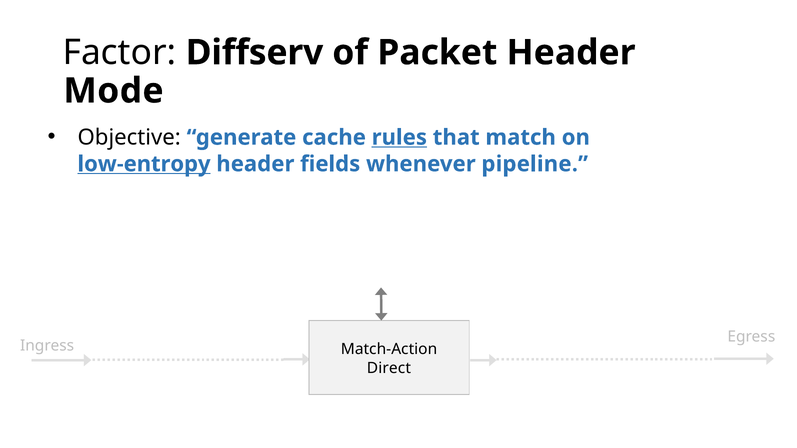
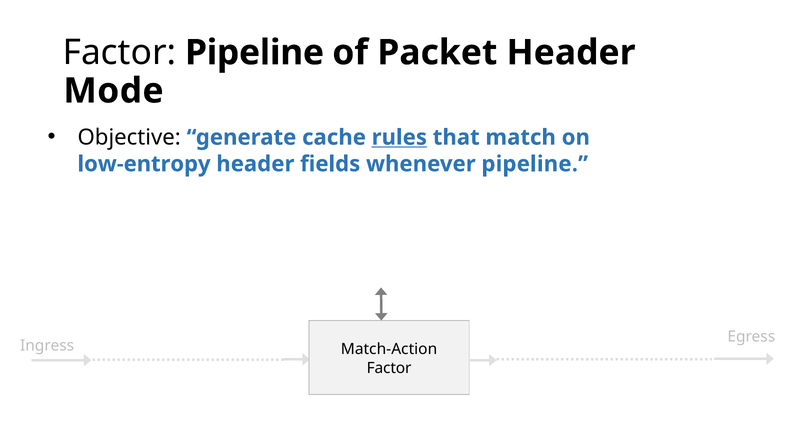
Factor Diffserv: Diffserv -> Pipeline
low-entropy underline: present -> none
Direct at (389, 368): Direct -> Factor
